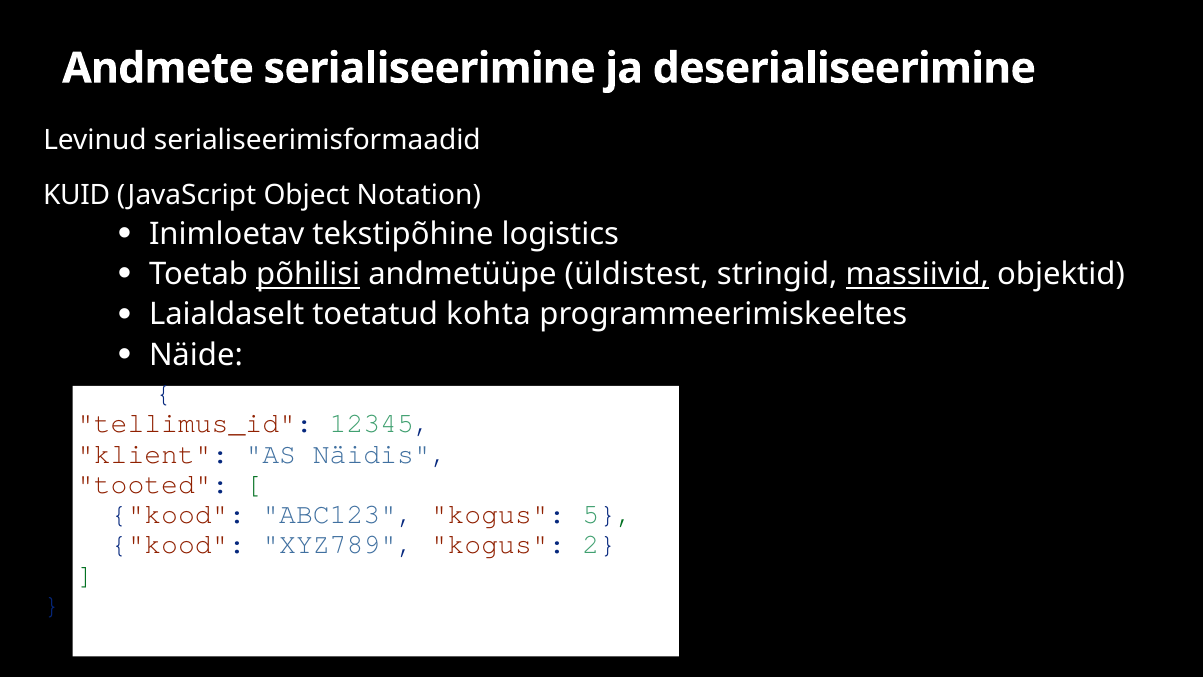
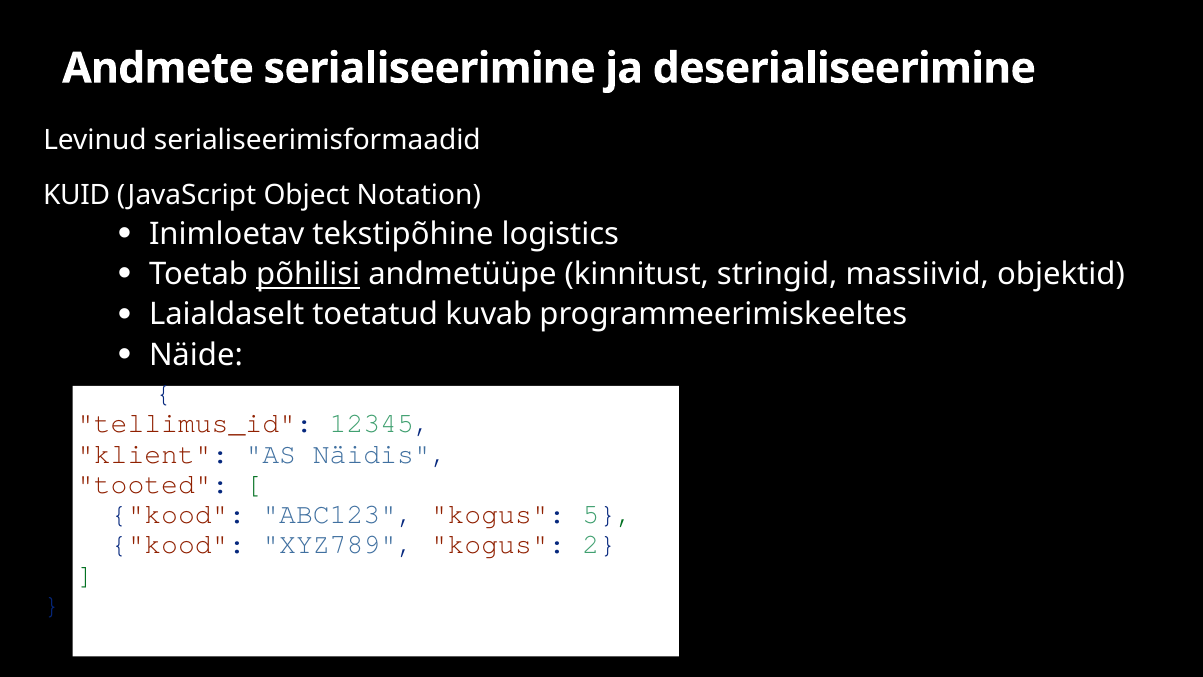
üldistest: üldistest -> kinnitust
massiivid underline: present -> none
kohta: kohta -> kuvab
